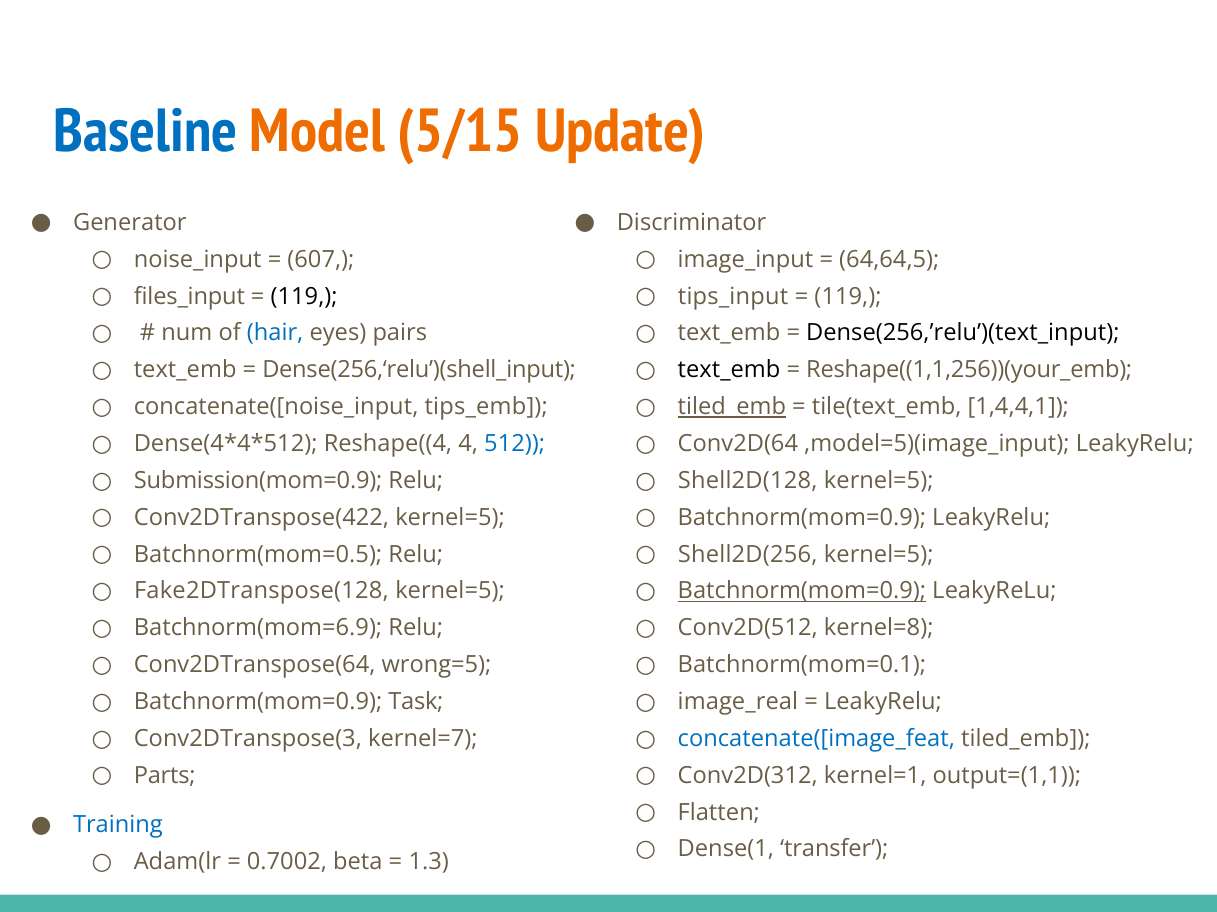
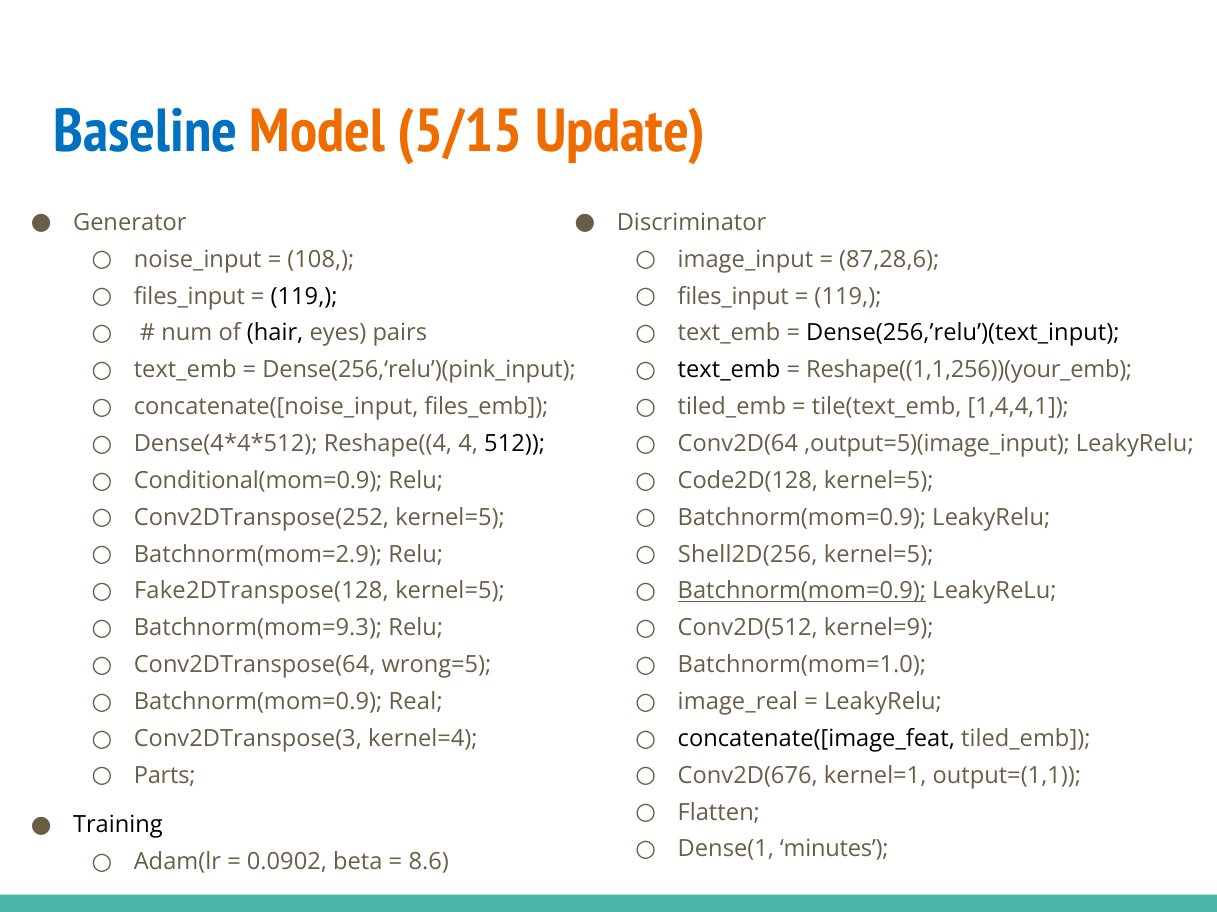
607: 607 -> 108
64,64,5: 64,64,5 -> 87,28,6
tips_input at (733, 296): tips_input -> files_input
hair colour: blue -> black
Dense(256,‘relu’)(shell_input: Dense(256,‘relu’)(shell_input -> Dense(256,‘relu’)(pink_input
tips_emb: tips_emb -> files_emb
tiled_emb at (732, 407) underline: present -> none
512 colour: blue -> black
,model=5)(image_input: ,model=5)(image_input -> ,output=5)(image_input
Submission(mom=0.9: Submission(mom=0.9 -> Conditional(mom=0.9
Shell2D(128: Shell2D(128 -> Code2D(128
Conv2DTranspose(422: Conv2DTranspose(422 -> Conv2DTranspose(252
Batchnorm(mom=0.5: Batchnorm(mom=0.5 -> Batchnorm(mom=2.9
Batchnorm(mom=6.9: Batchnorm(mom=6.9 -> Batchnorm(mom=9.3
kernel=8: kernel=8 -> kernel=9
Batchnorm(mom=0.1: Batchnorm(mom=0.1 -> Batchnorm(mom=1.0
Task: Task -> Real
kernel=7: kernel=7 -> kernel=4
concatenate([image_feat colour: blue -> black
Conv2D(312: Conv2D(312 -> Conv2D(676
Training colour: blue -> black
transfer: transfer -> minutes
0.7002: 0.7002 -> 0.0902
1.3: 1.3 -> 8.6
